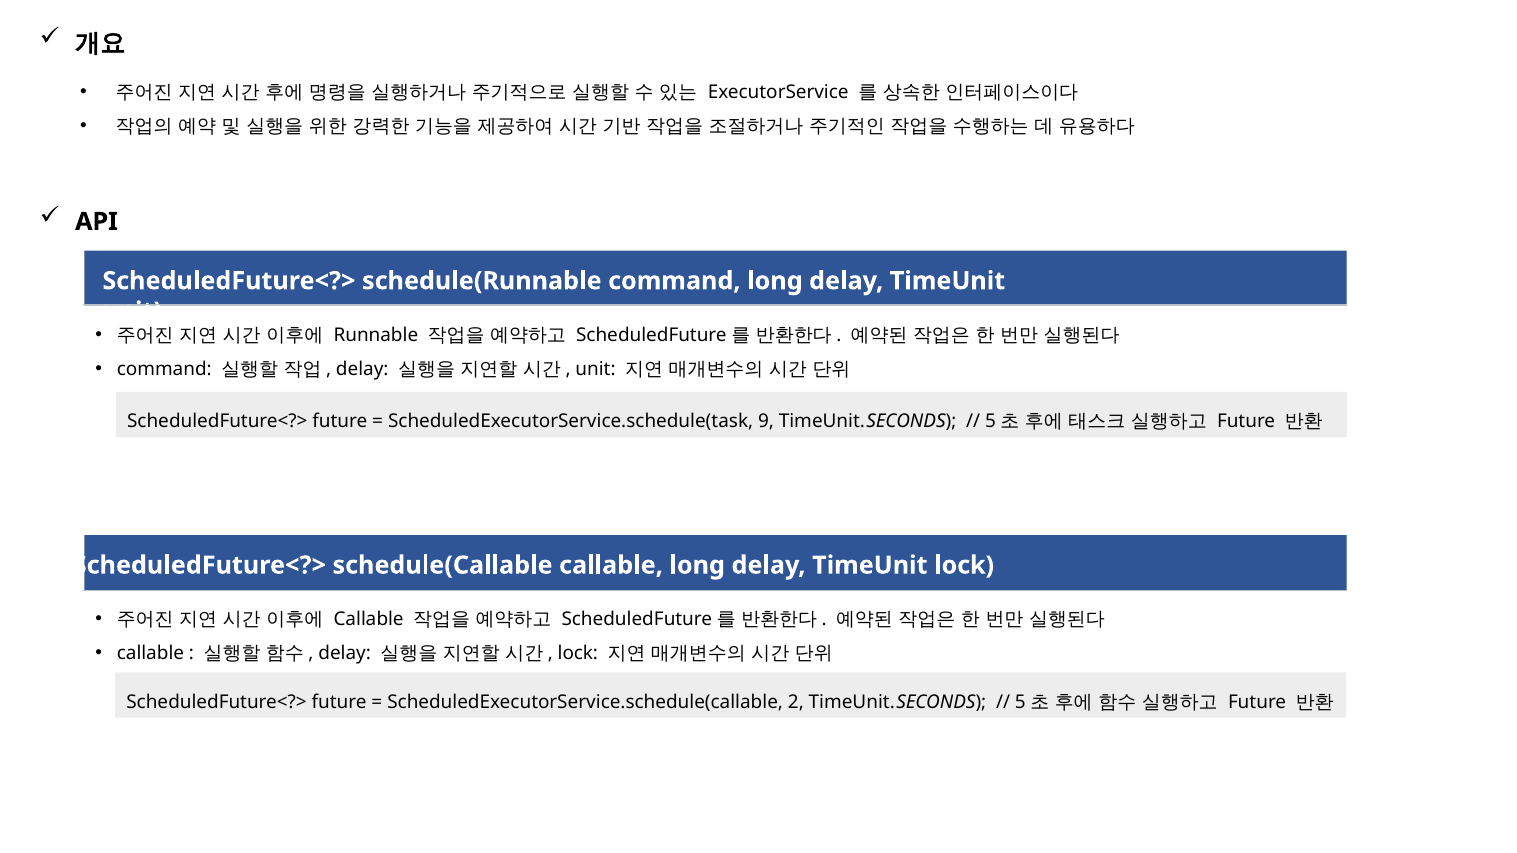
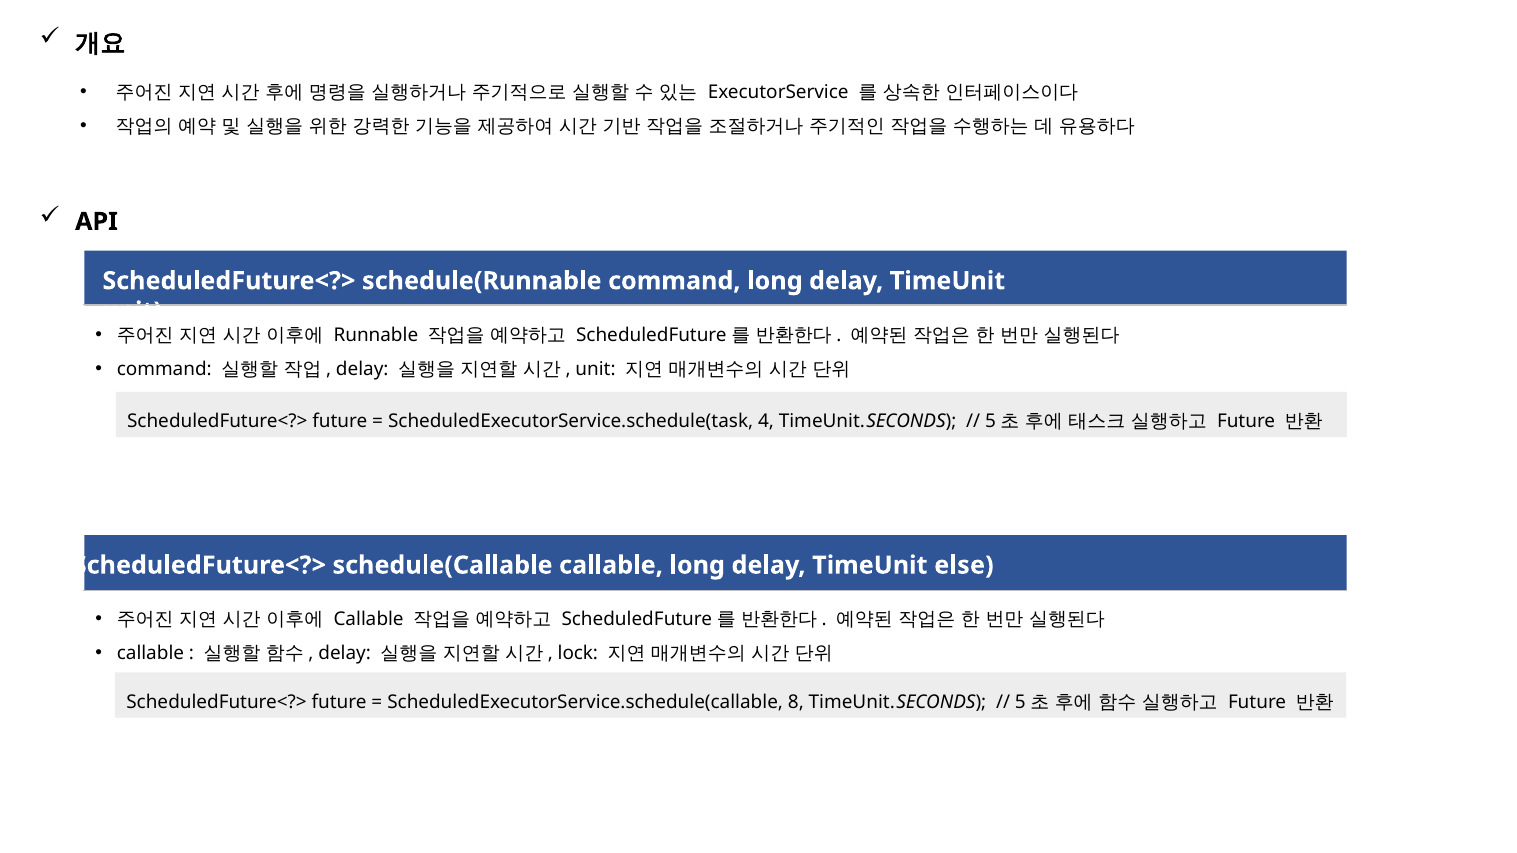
9: 9 -> 4
TimeUnit lock: lock -> else
2: 2 -> 8
